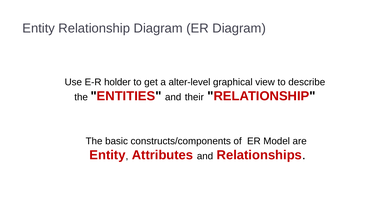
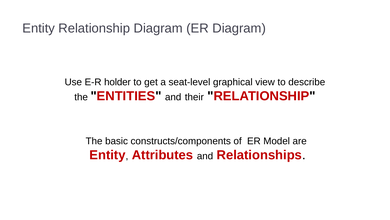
alter-level: alter-level -> seat-level
